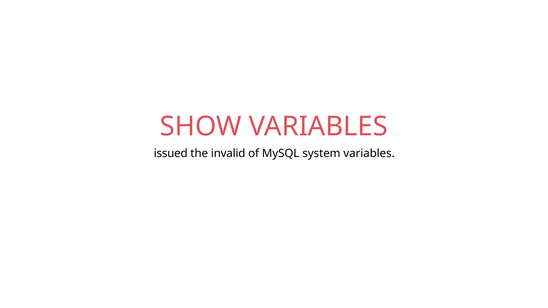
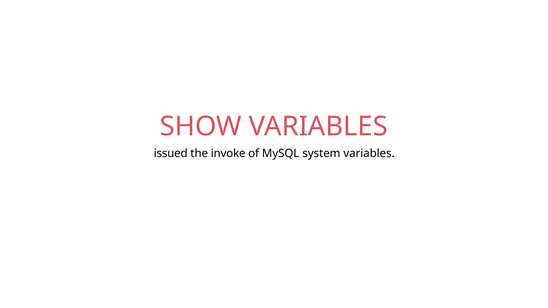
invalid: invalid -> invoke
